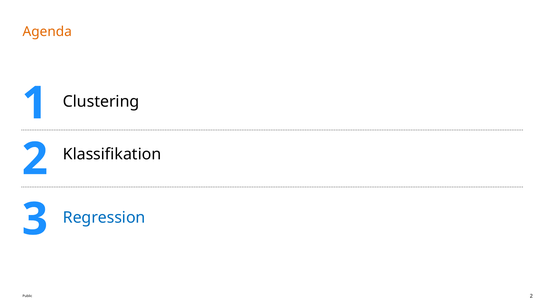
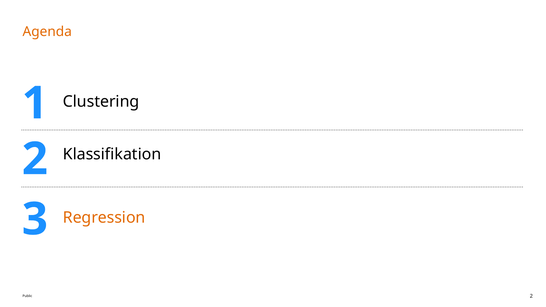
Regression colour: blue -> orange
